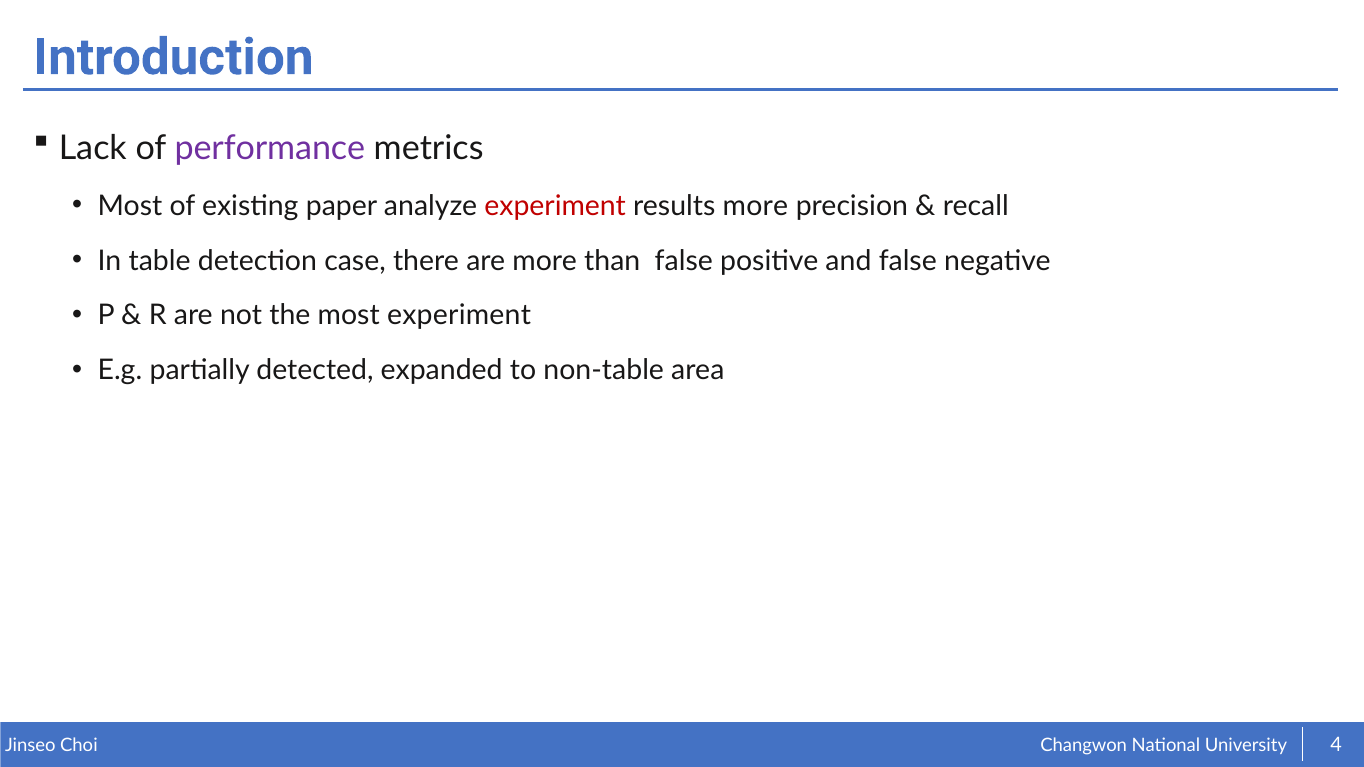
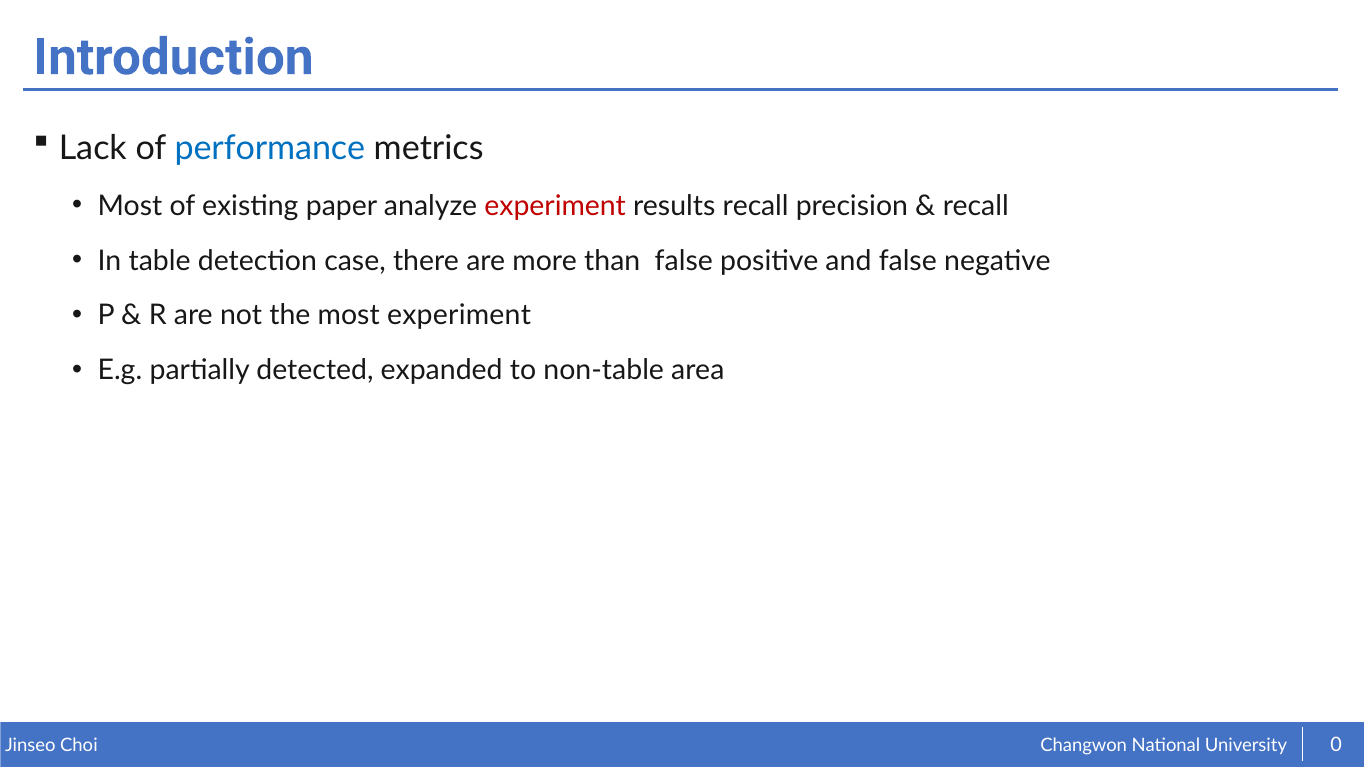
performance colour: purple -> blue
results more: more -> recall
4: 4 -> 0
